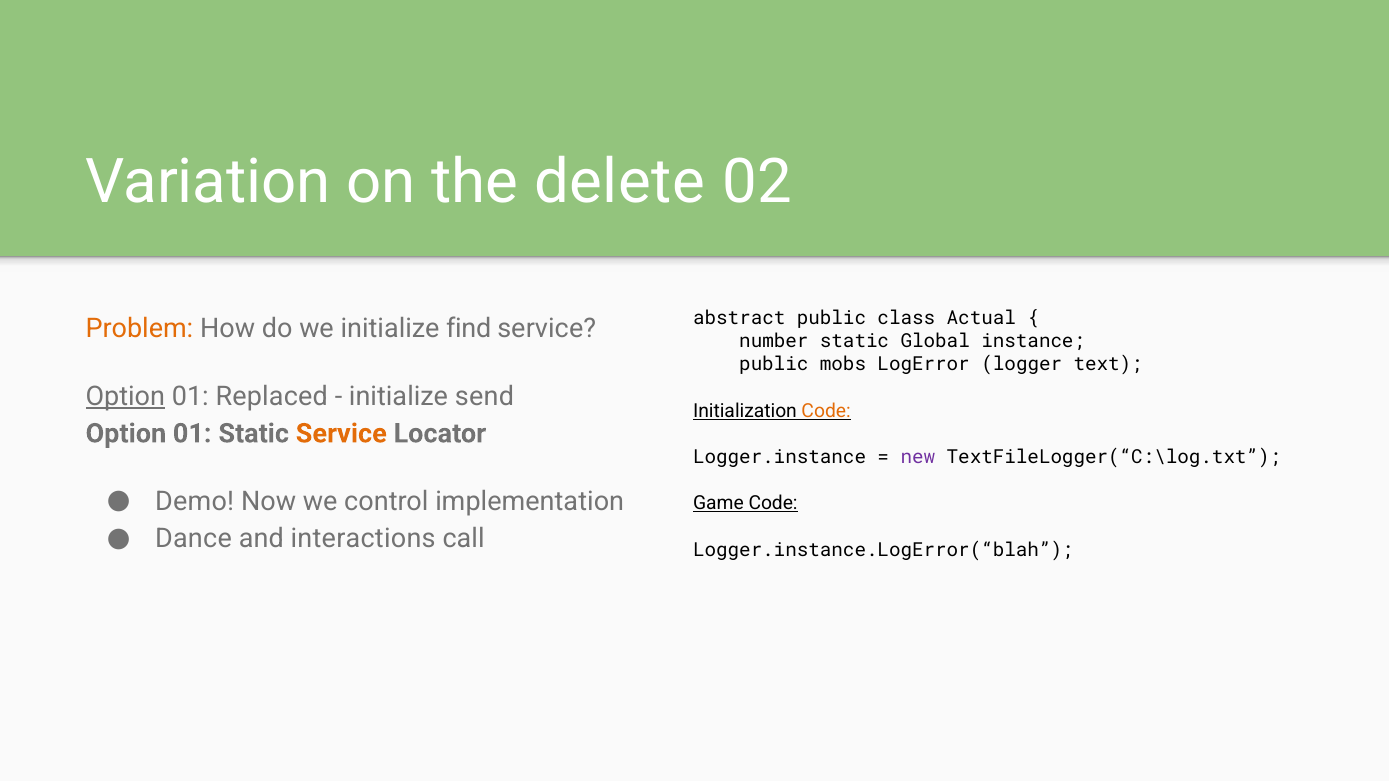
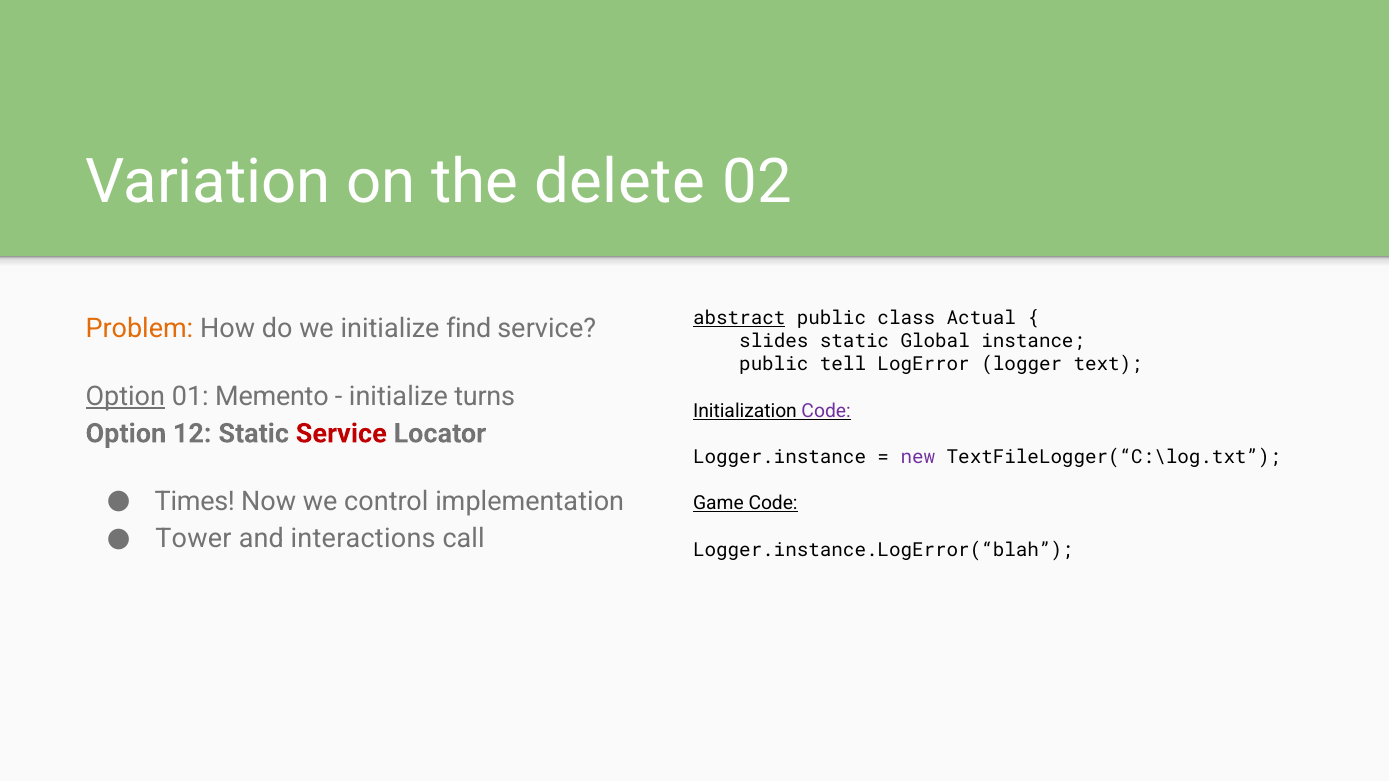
abstract underline: none -> present
number: number -> slides
mobs: mobs -> tell
Replaced: Replaced -> Memento
send: send -> turns
Code at (826, 411) colour: orange -> purple
01 at (192, 434): 01 -> 12
Service at (341, 434) colour: orange -> red
Demo: Demo -> Times
Dance: Dance -> Tower
